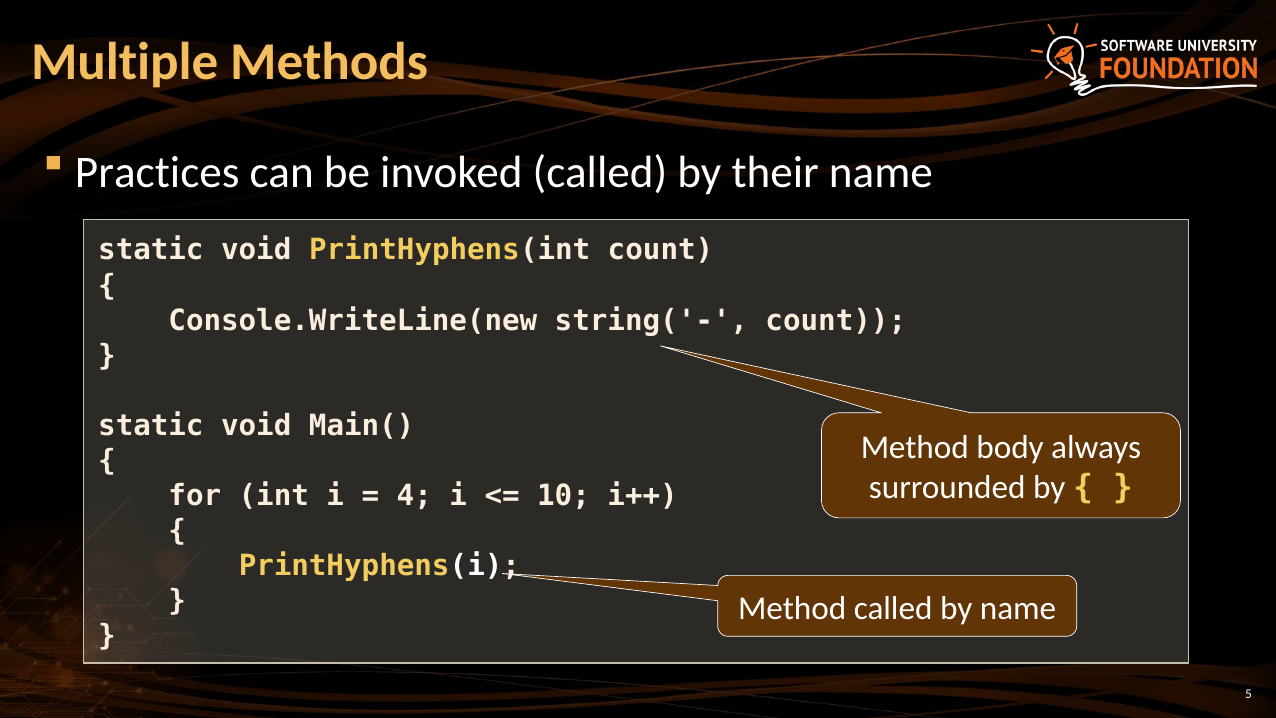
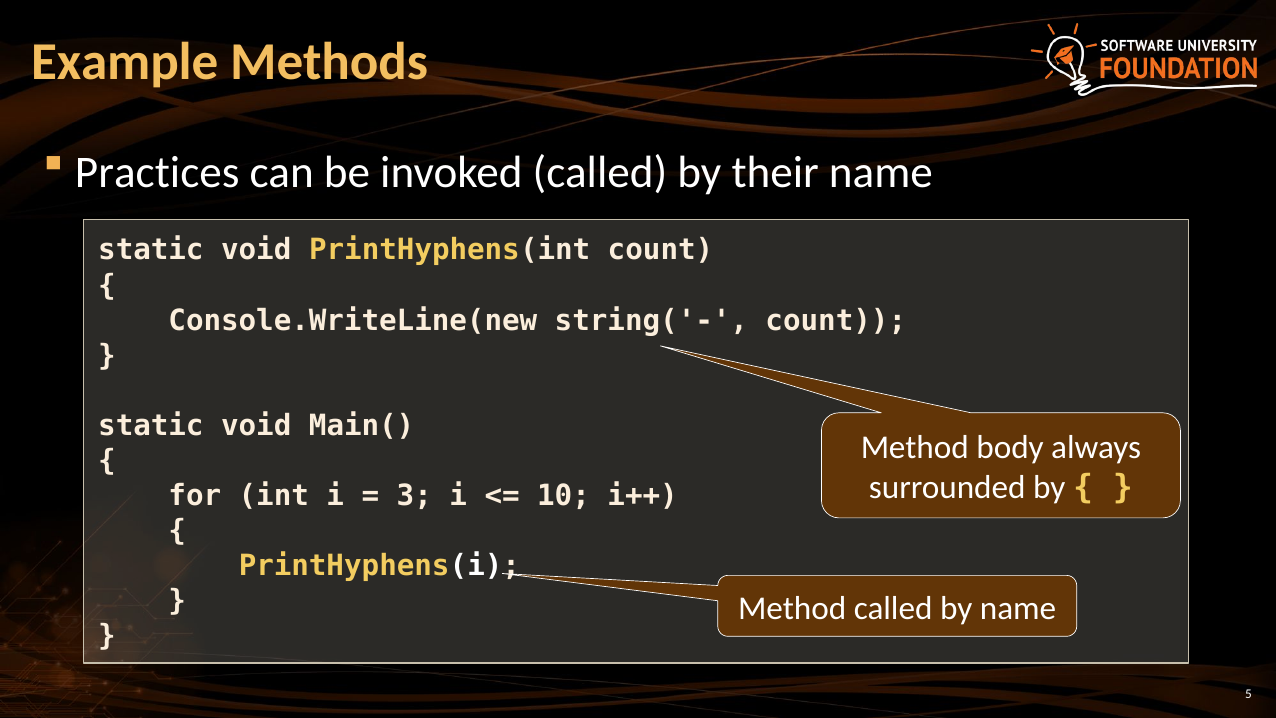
Multiple: Multiple -> Example
4: 4 -> 3
